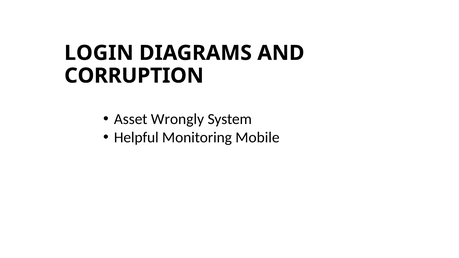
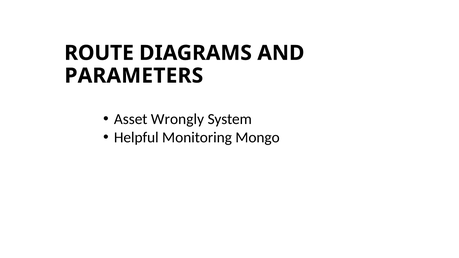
LOGIN: LOGIN -> ROUTE
CORRUPTION: CORRUPTION -> PARAMETERS
Mobile: Mobile -> Mongo
